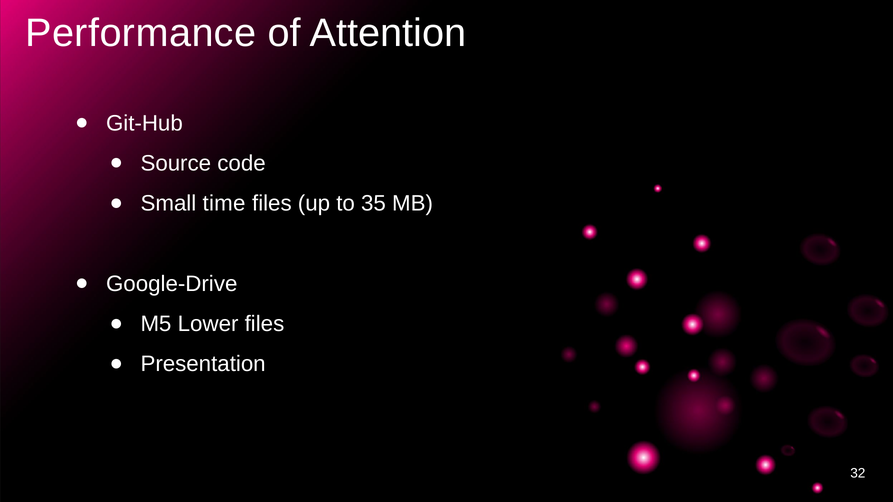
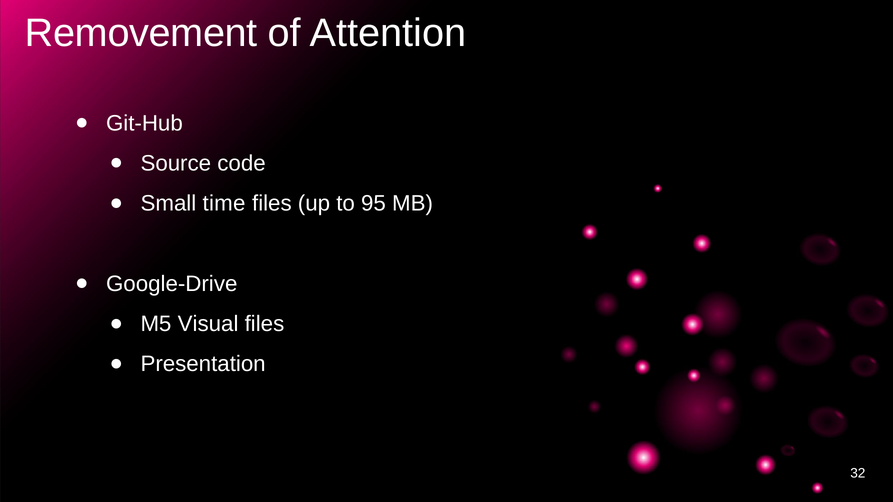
Performance: Performance -> Removement
35: 35 -> 95
Lower: Lower -> Visual
